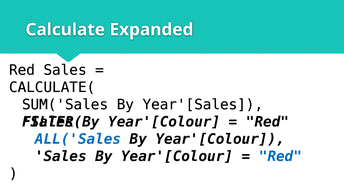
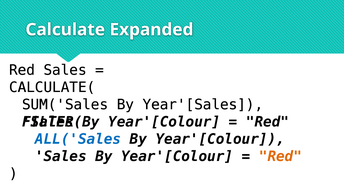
Red at (280, 156) colour: blue -> orange
